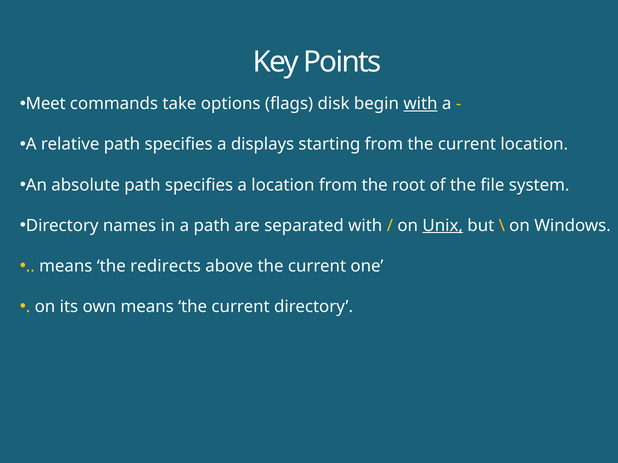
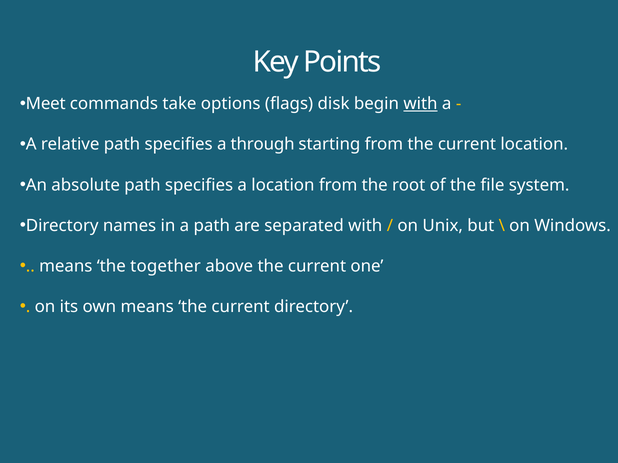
displays: displays -> through
Unix underline: present -> none
redirects: redirects -> together
